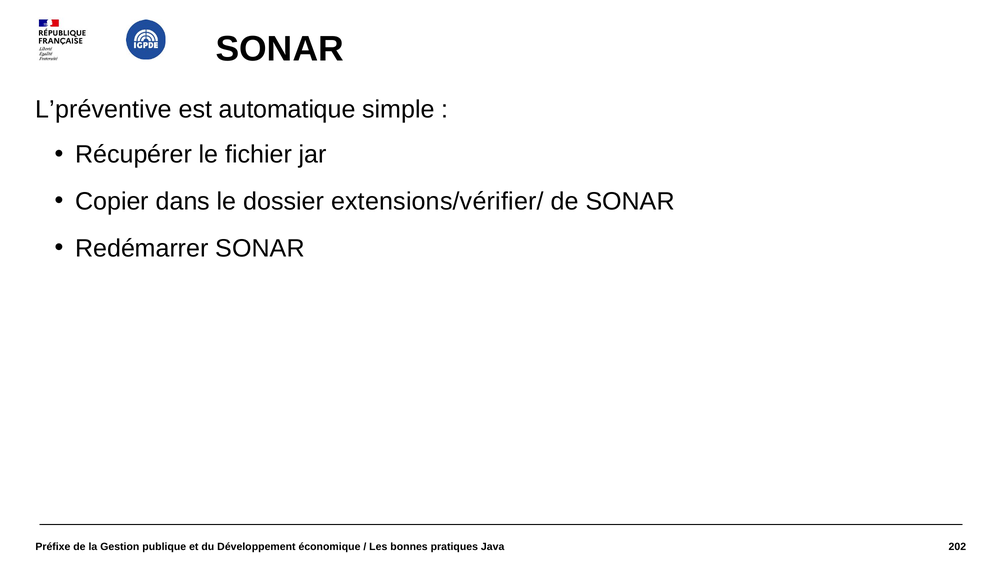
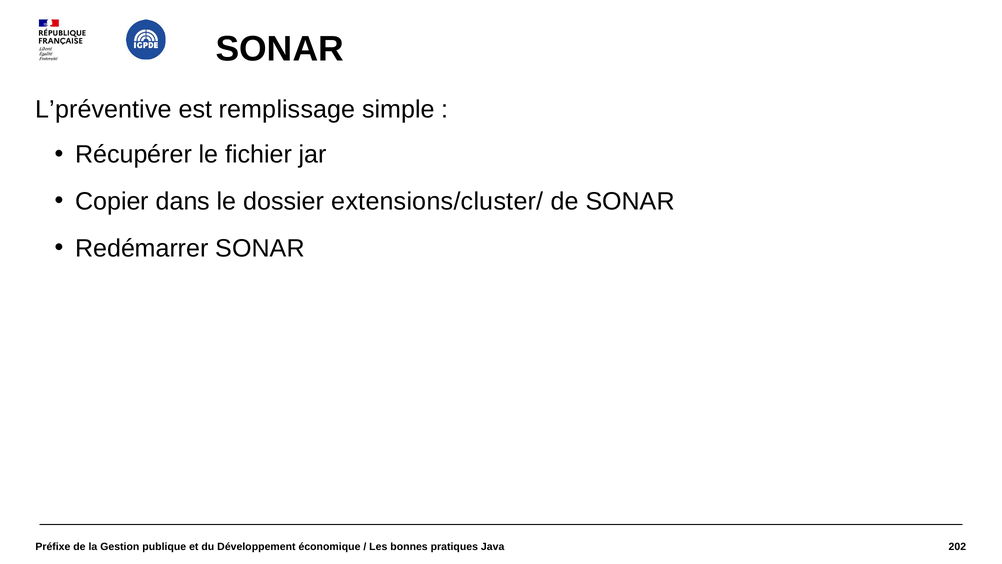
automatique: automatique -> remplissage
extensions/vérifier/: extensions/vérifier/ -> extensions/cluster/
